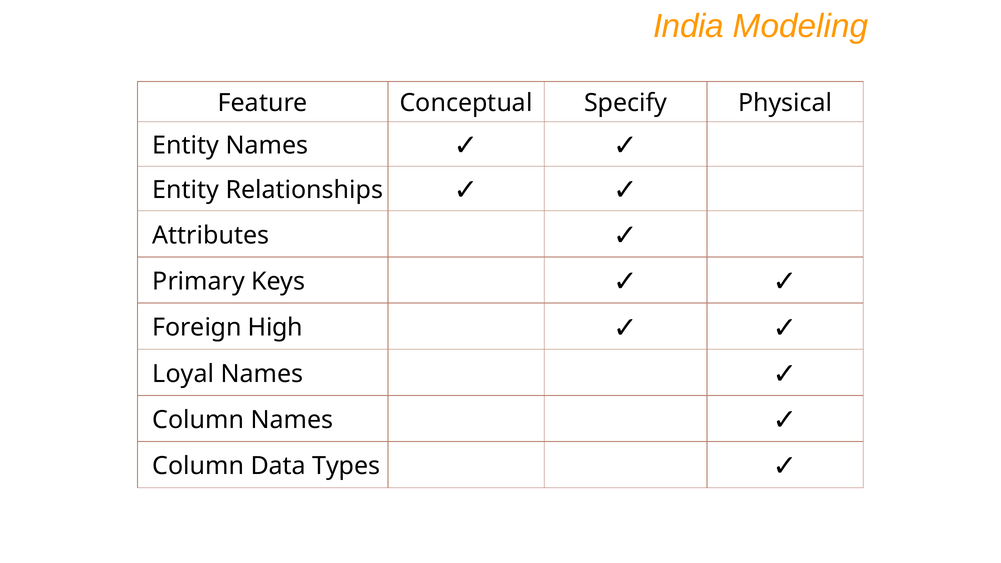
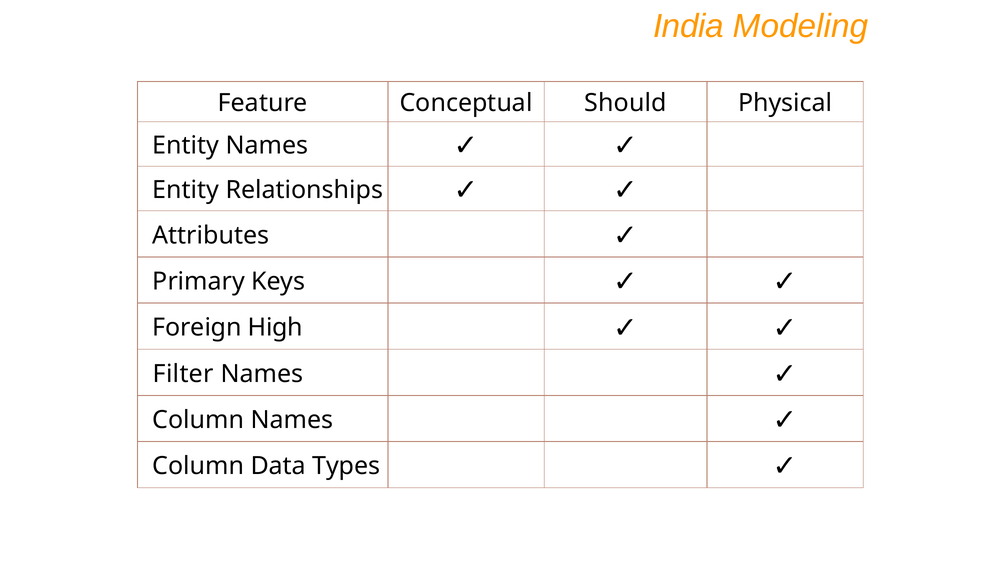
Specify: Specify -> Should
Loyal: Loyal -> Filter
